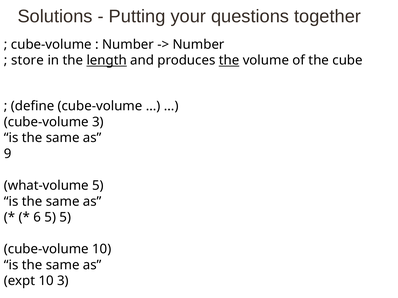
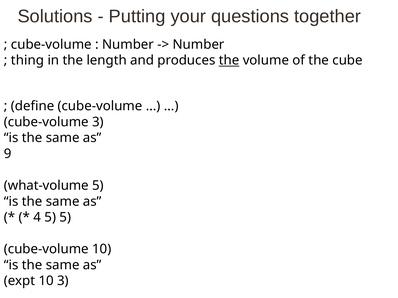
store: store -> thing
length underline: present -> none
6: 6 -> 4
